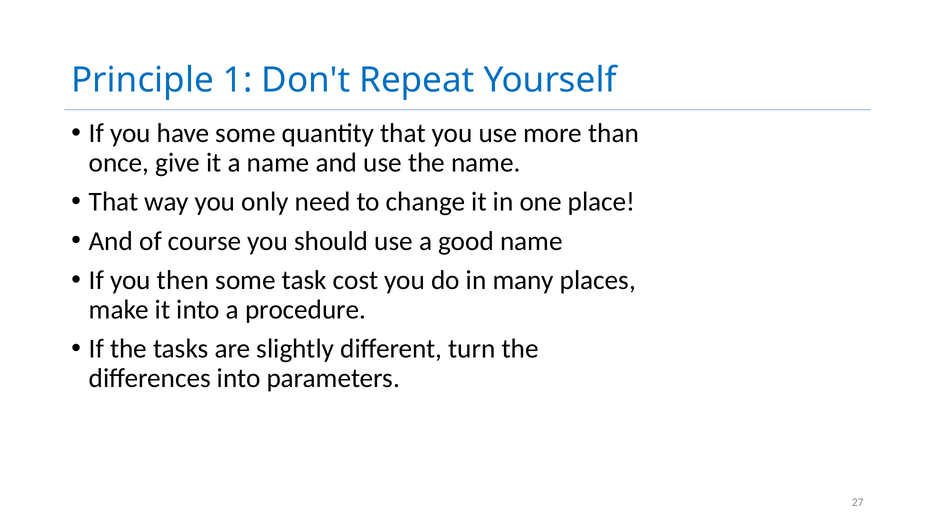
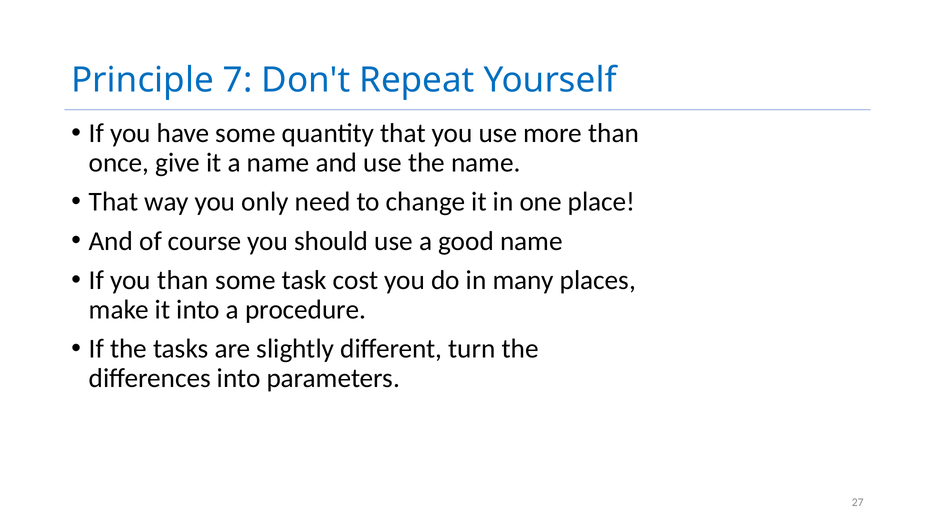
1: 1 -> 7
you then: then -> than
